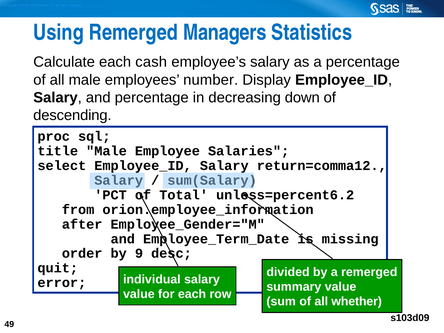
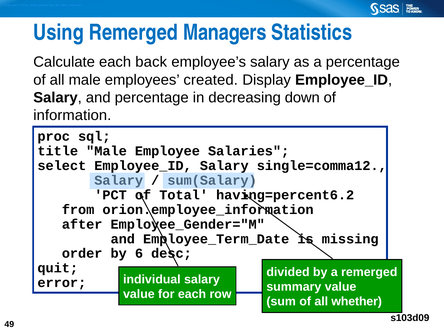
cash: cash -> back
number: number -> created
descending: descending -> information
return=comma12: return=comma12 -> single=comma12
unless=percent6.2: unless=percent6.2 -> having=percent6.2
9: 9 -> 6
